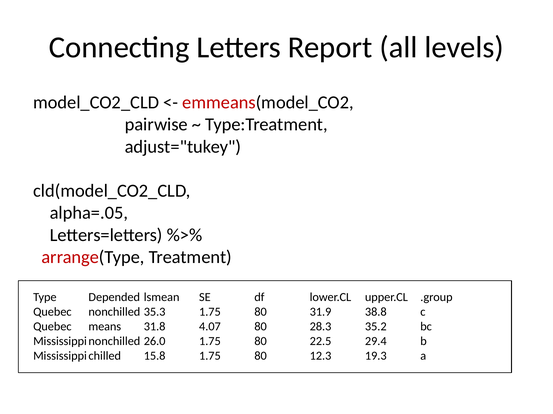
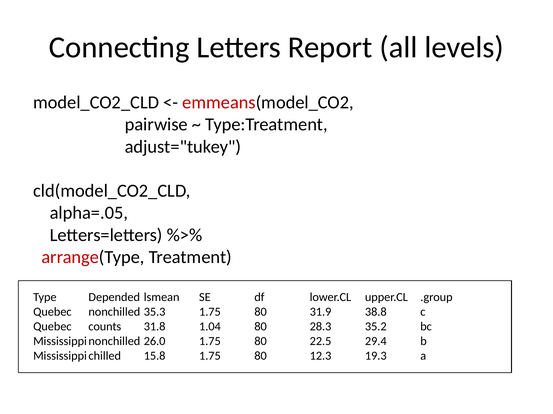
means: means -> counts
4.07: 4.07 -> 1.04
